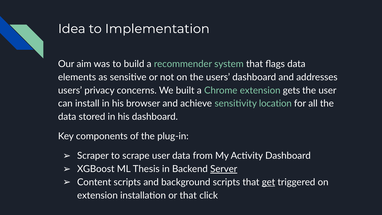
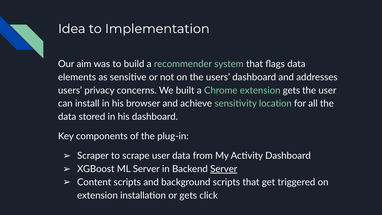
ML Thesis: Thesis -> Server
get underline: present -> none
or that: that -> gets
